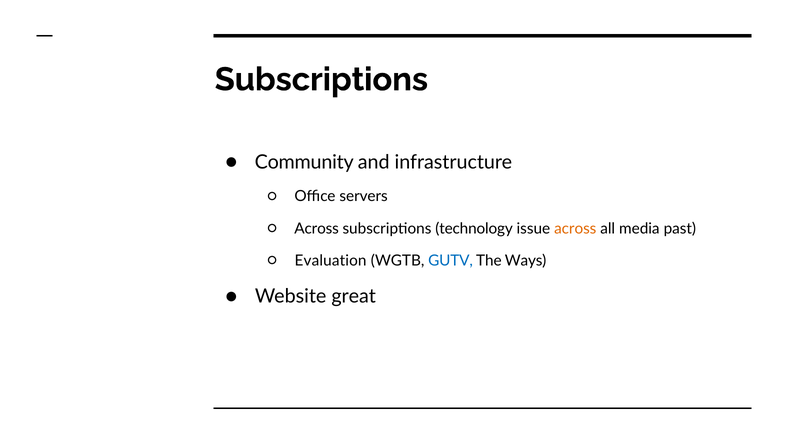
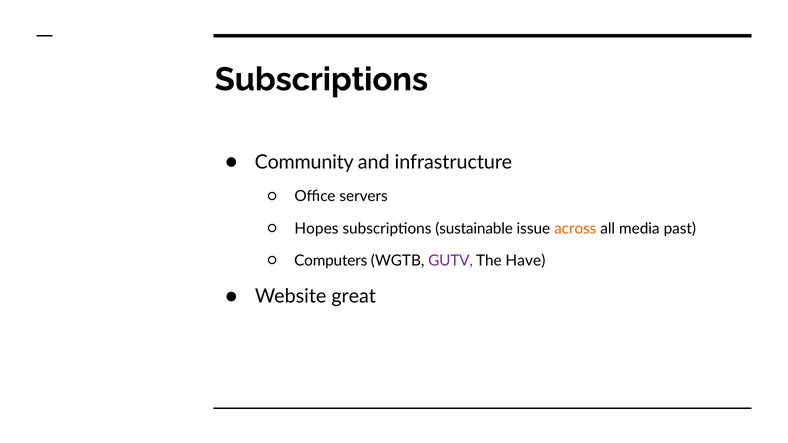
Across at (317, 229): Across -> Hopes
technology: technology -> sustainable
Evaluation: Evaluation -> Computers
GUTV colour: blue -> purple
Ways: Ways -> Have
